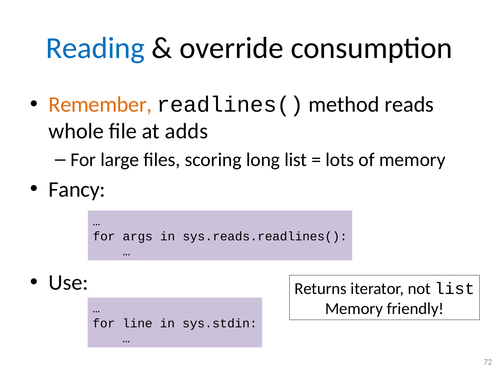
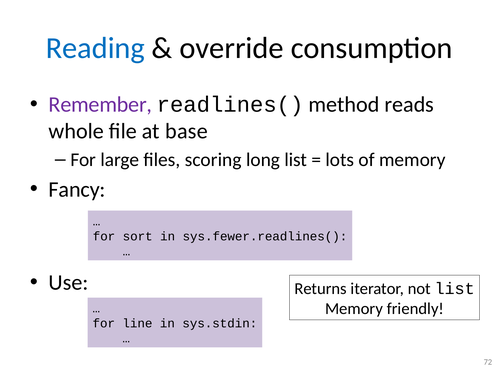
Remember colour: orange -> purple
adds: adds -> base
args: args -> sort
sys.reads.readlines(: sys.reads.readlines( -> sys.fewer.readlines(
